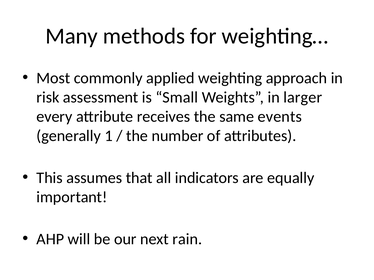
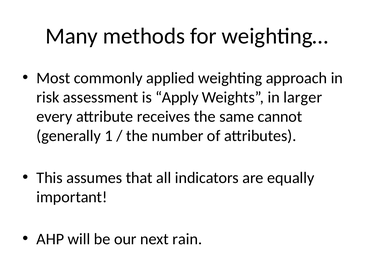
Small: Small -> Apply
events: events -> cannot
